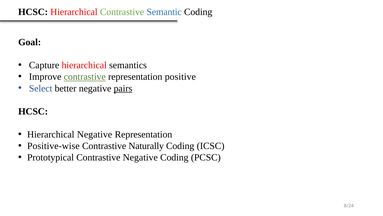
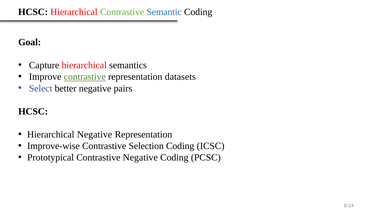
positive: positive -> datasets
pairs underline: present -> none
Positive-wise: Positive-wise -> Improve-wise
Naturally: Naturally -> Selection
